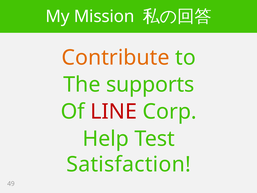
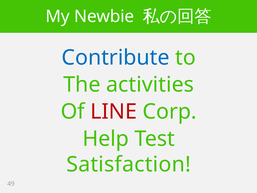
Mission: Mission -> Newbie
Contribute colour: orange -> blue
supports: supports -> activities
